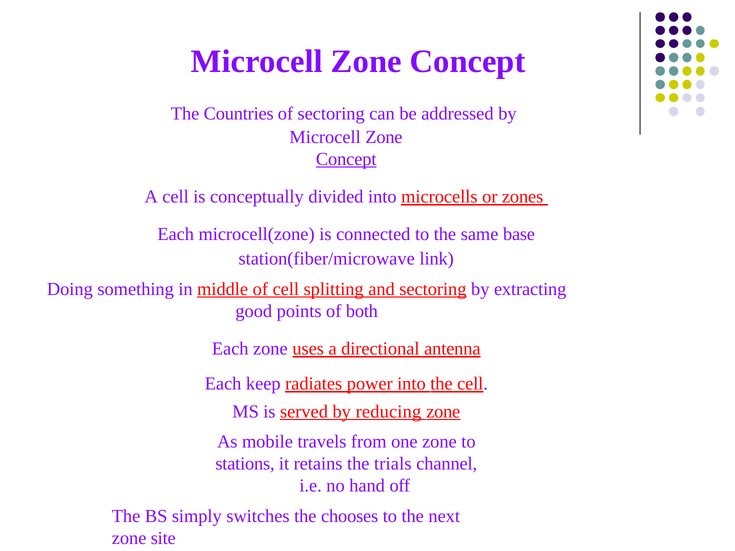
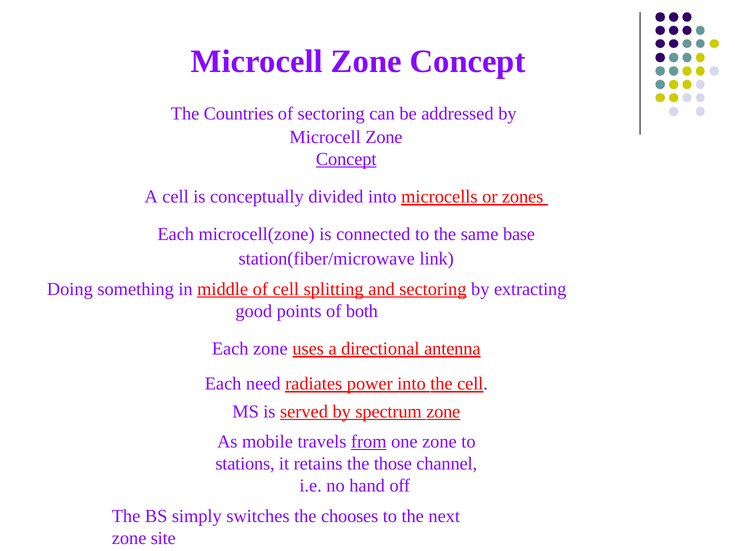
keep: keep -> need
reducing: reducing -> spectrum
from underline: none -> present
trials: trials -> those
